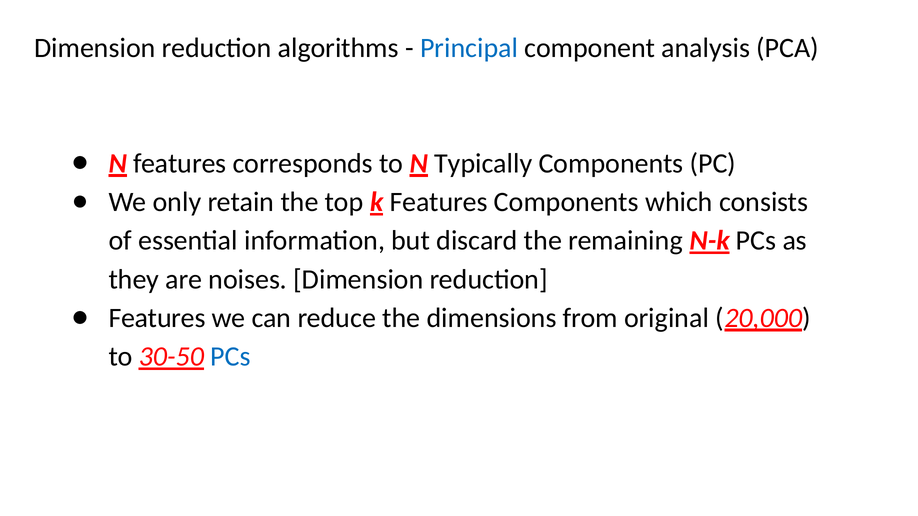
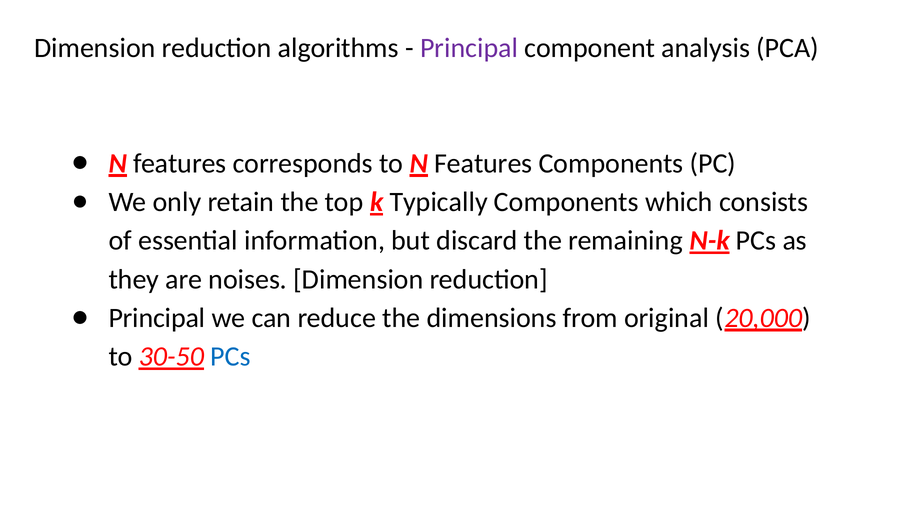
Principal at (469, 48) colour: blue -> purple
to N Typically: Typically -> Features
k Features: Features -> Typically
Features at (157, 318): Features -> Principal
